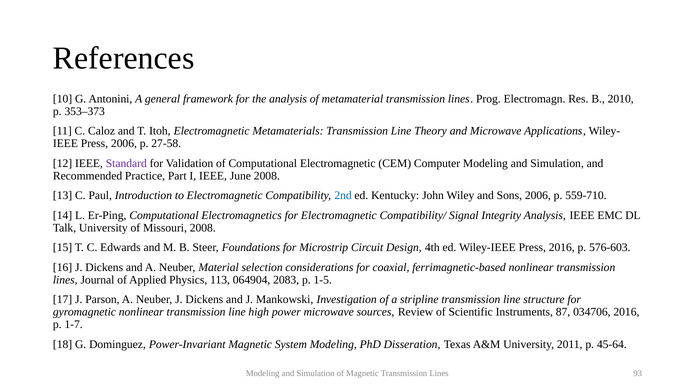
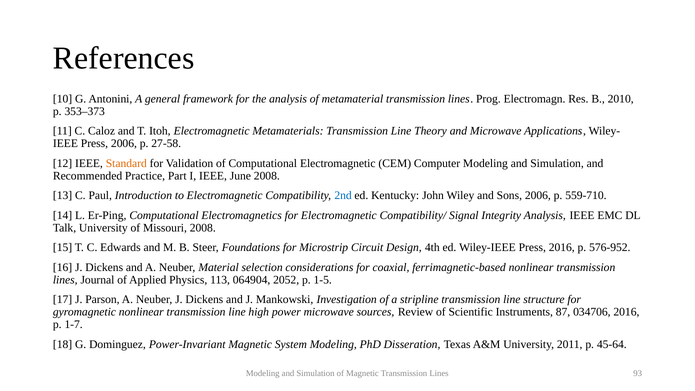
Standard colour: purple -> orange
576-603: 576-603 -> 576-952
2083: 2083 -> 2052
